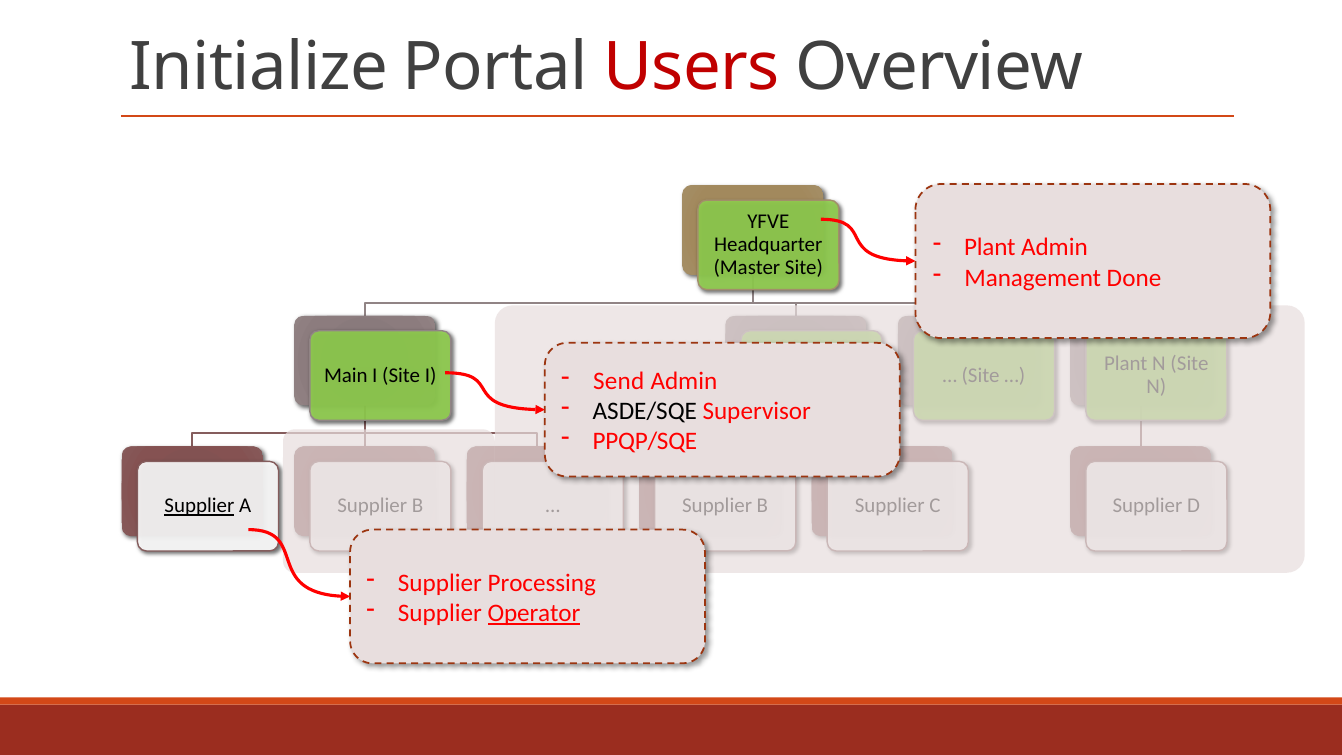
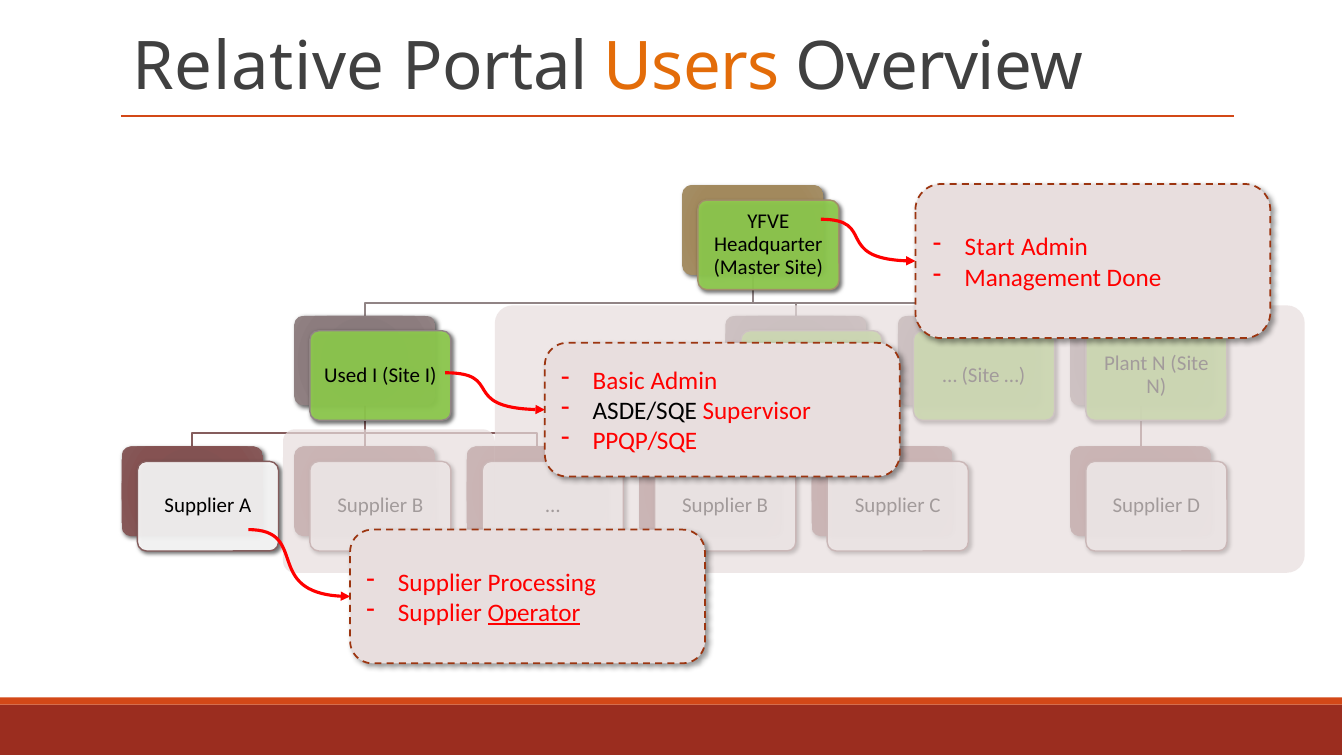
Initialize: Initialize -> Relative
Users colour: red -> orange
Plant at (990, 248): Plant -> Start
Main: Main -> Used
Send: Send -> Basic
Supplier at (199, 506) underline: present -> none
